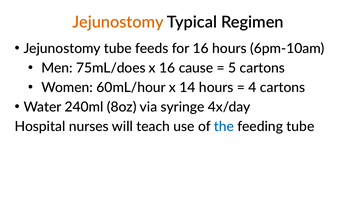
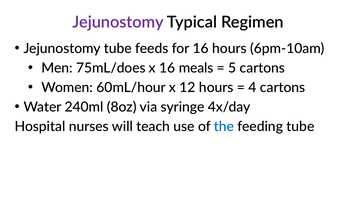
Jejunostomy at (118, 22) colour: orange -> purple
cause: cause -> meals
14: 14 -> 12
